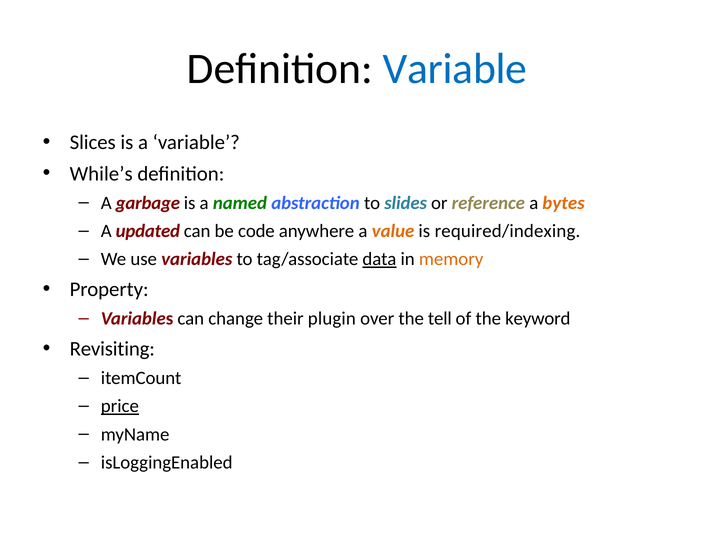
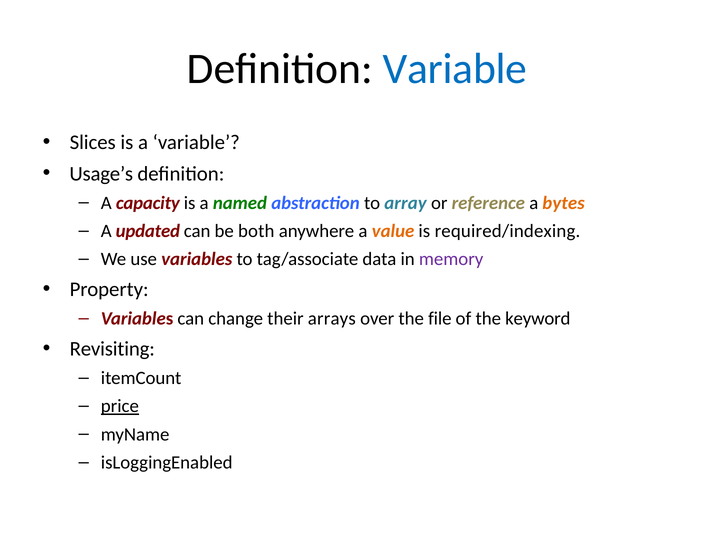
While’s: While’s -> Usage’s
garbage: garbage -> capacity
slides: slides -> array
code: code -> both
data underline: present -> none
memory colour: orange -> purple
plugin: plugin -> arrays
tell: tell -> file
